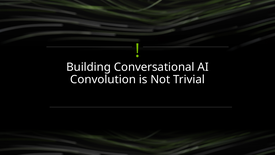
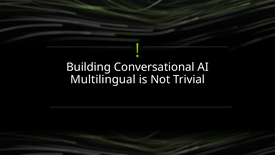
Convolution: Convolution -> Multilingual
